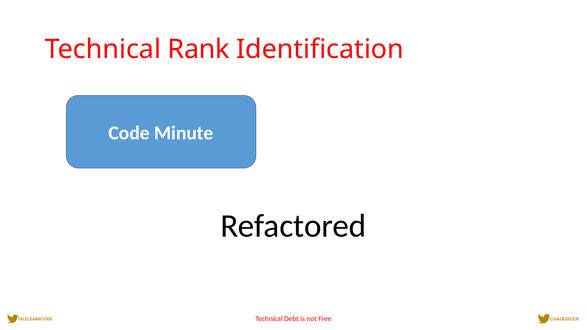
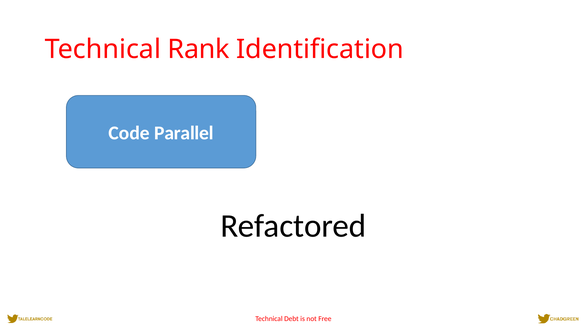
Minute: Minute -> Parallel
